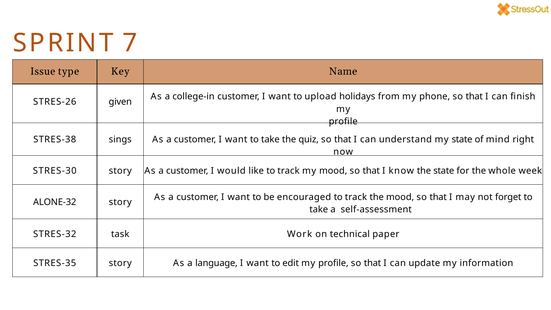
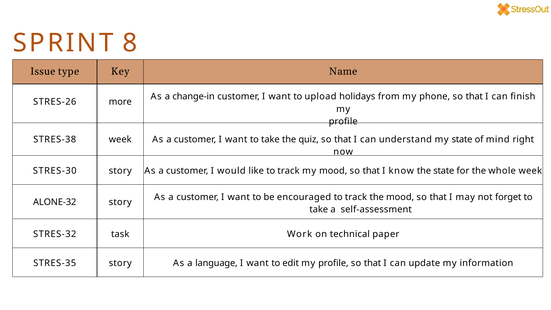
7: 7 -> 8
college-in: college-in -> change-in
given: given -> more
STRES-38 sings: sings -> week
